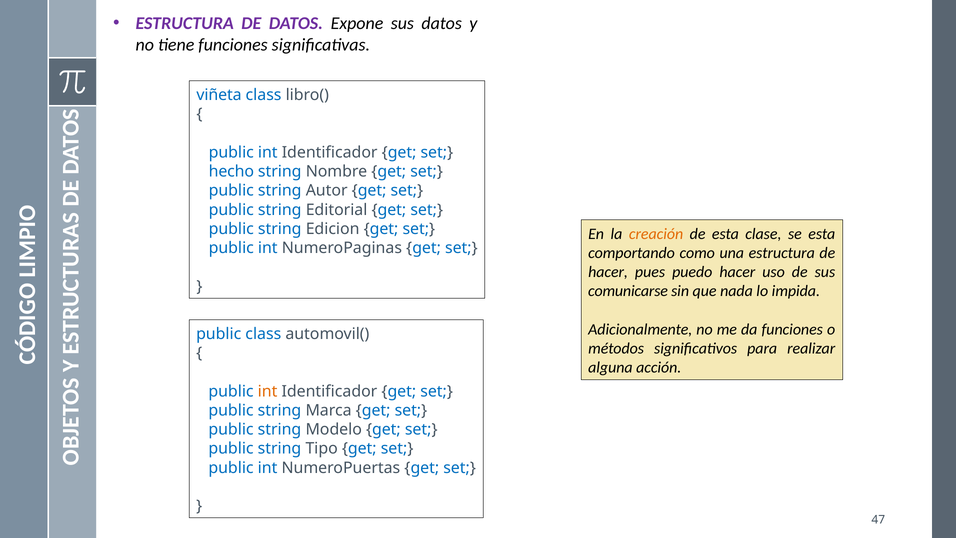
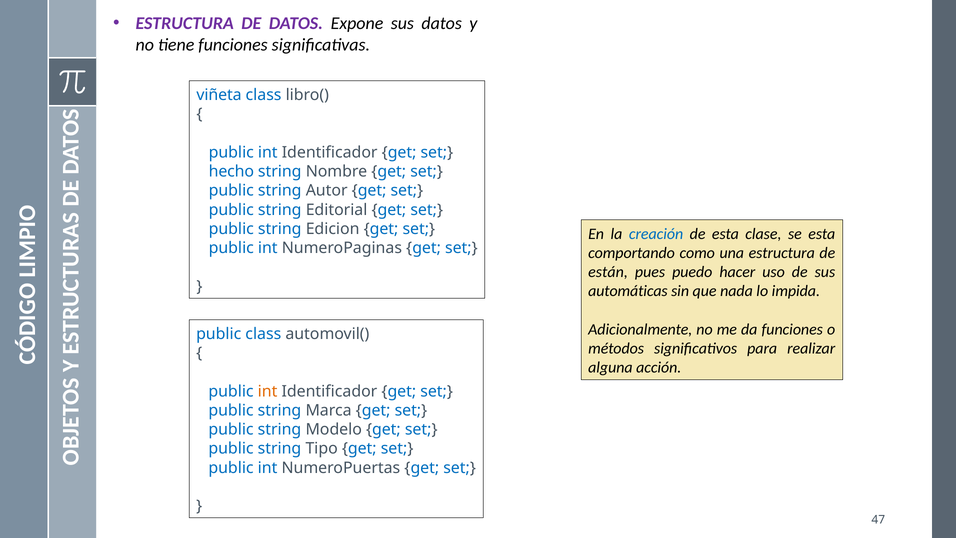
creación colour: orange -> blue
hacer at (608, 272): hacer -> están
comunicarse: comunicarse -> automáticas
